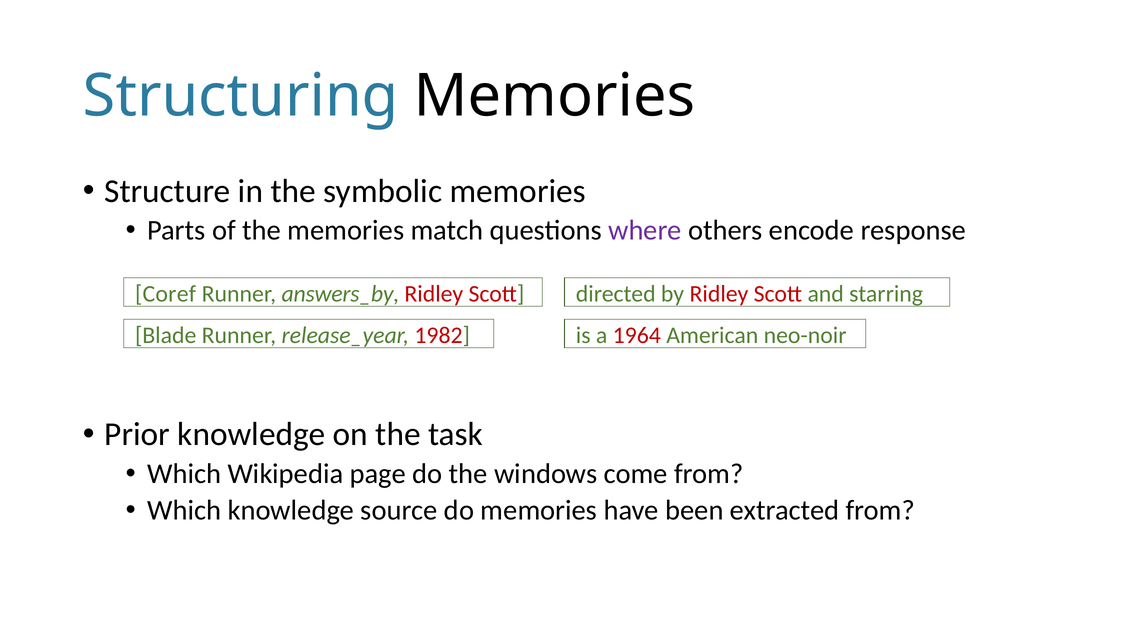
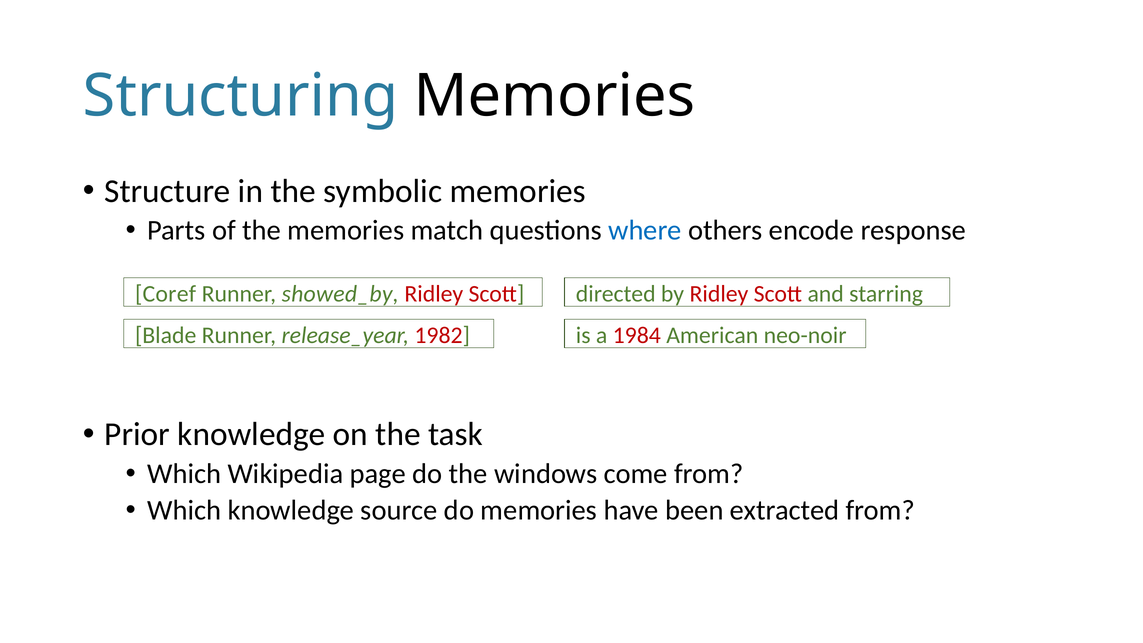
where colour: purple -> blue
answers_by: answers_by -> showed_by
1964: 1964 -> 1984
